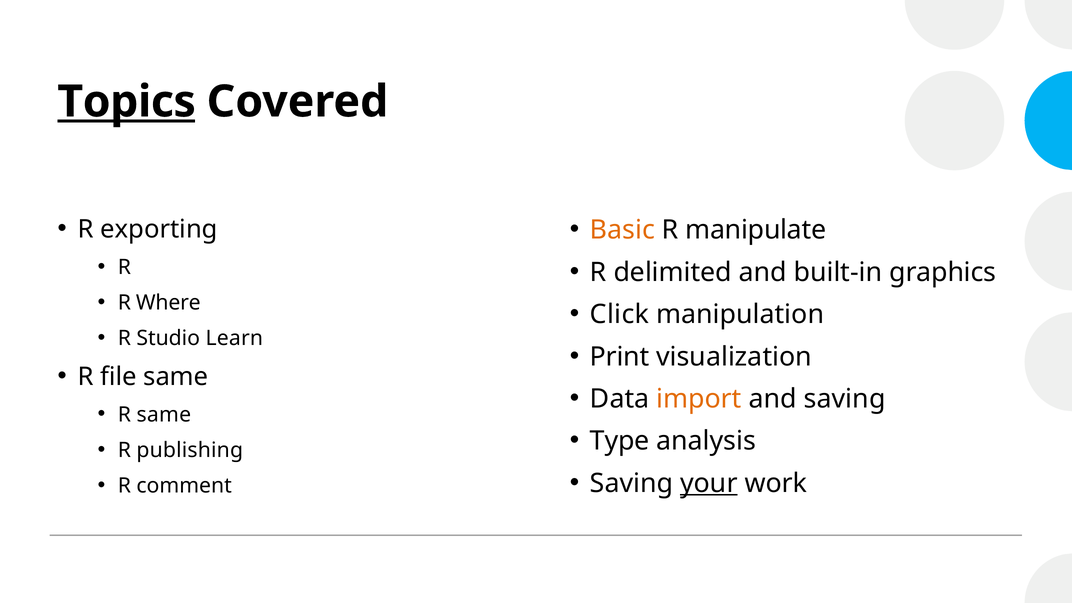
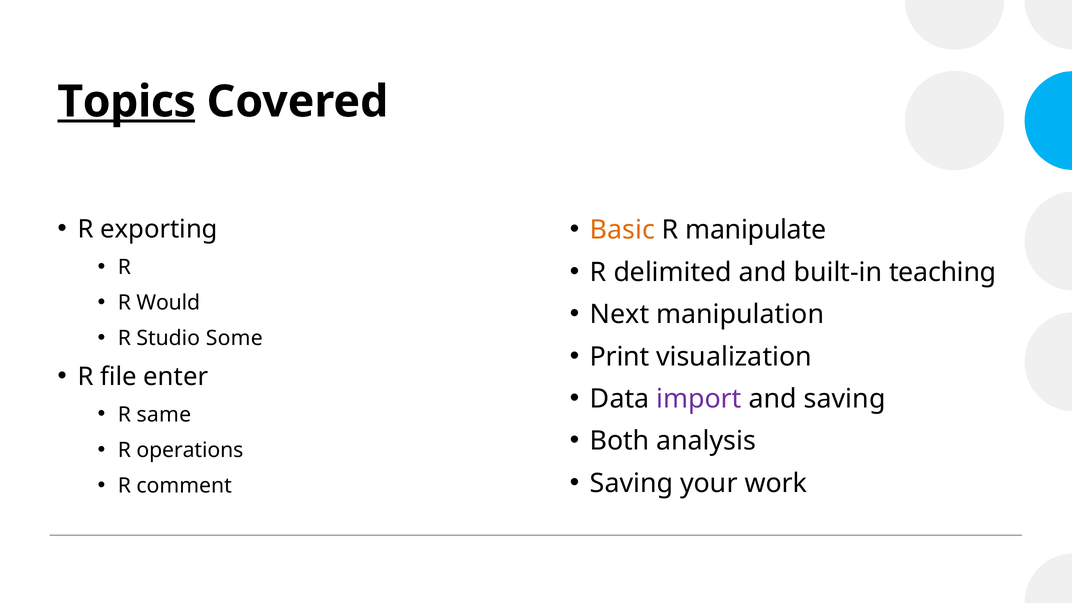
graphics: graphics -> teaching
Where: Where -> Would
Click: Click -> Next
Learn: Learn -> Some
file same: same -> enter
import colour: orange -> purple
Type: Type -> Both
publishing: publishing -> operations
your underline: present -> none
